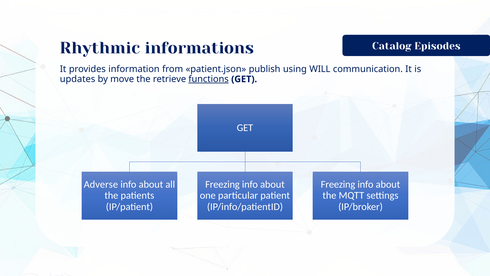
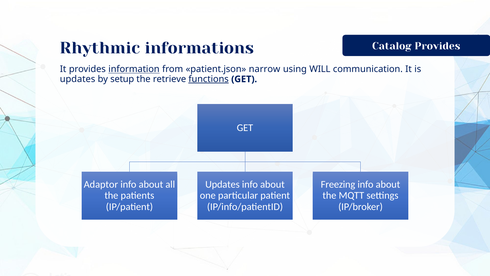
Catalog Episodes: Episodes -> Provides
information underline: none -> present
publish: publish -> narrow
move: move -> setup
Adverse: Adverse -> Adaptor
Freezing at (222, 184): Freezing -> Updates
